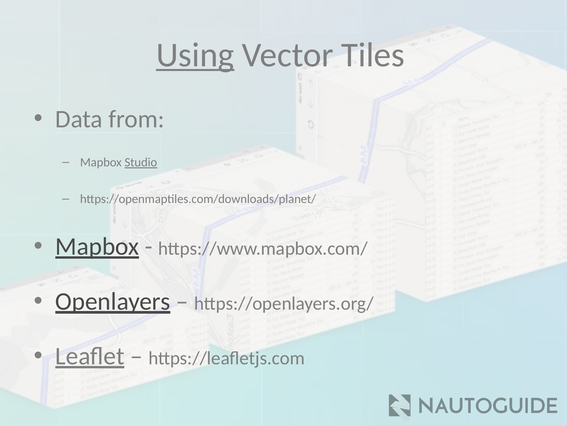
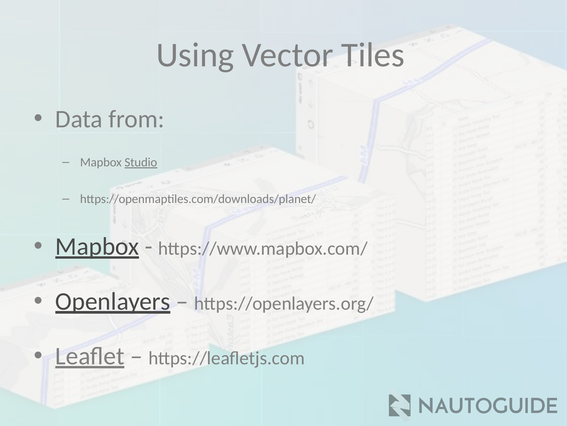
Using underline: present -> none
